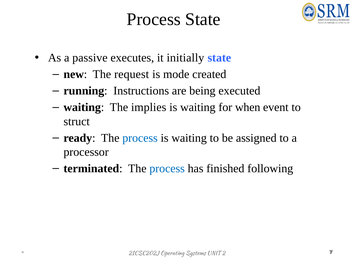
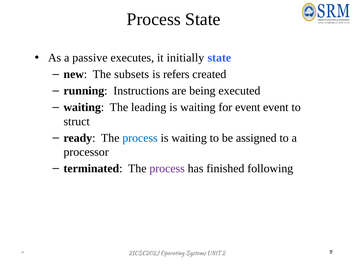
request: request -> subsets
mode: mode -> refers
implies: implies -> leading
for when: when -> event
process at (167, 169) colour: blue -> purple
